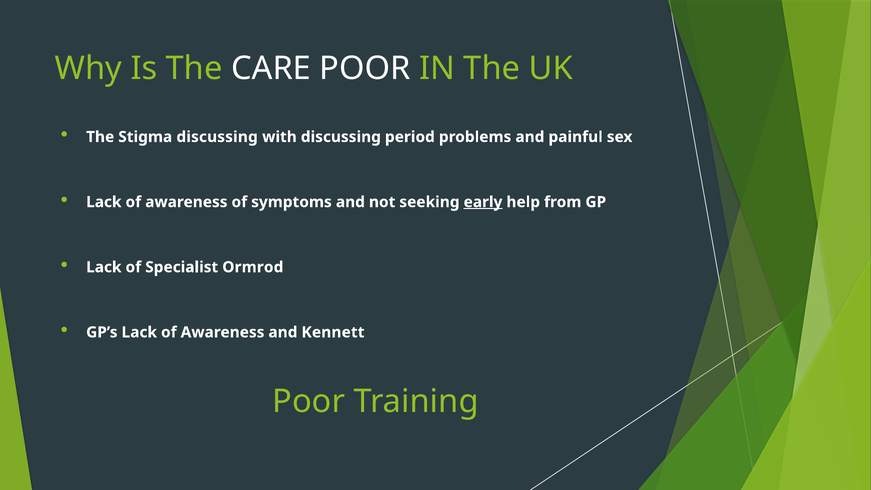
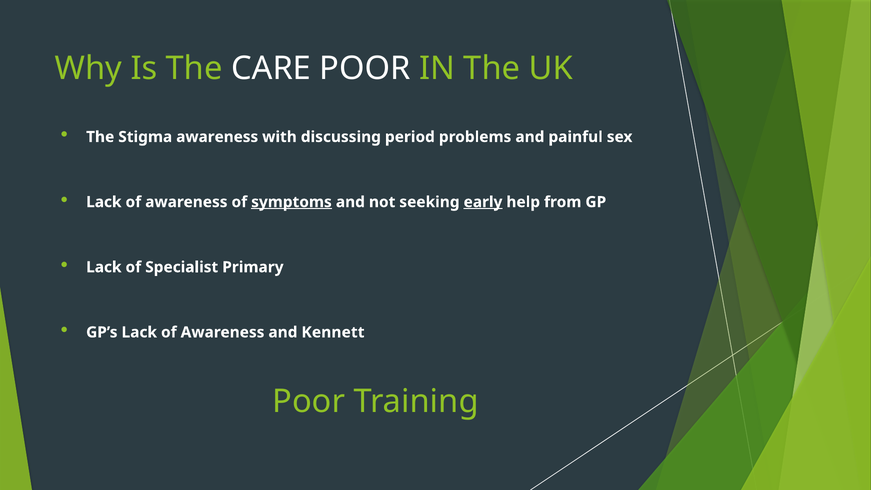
Stigma discussing: discussing -> awareness
symptoms underline: none -> present
Ormrod: Ormrod -> Primary
